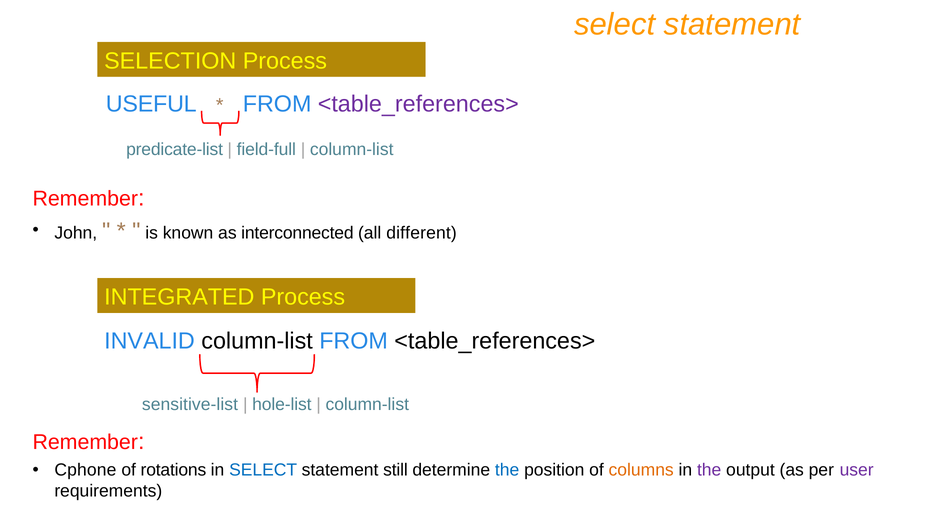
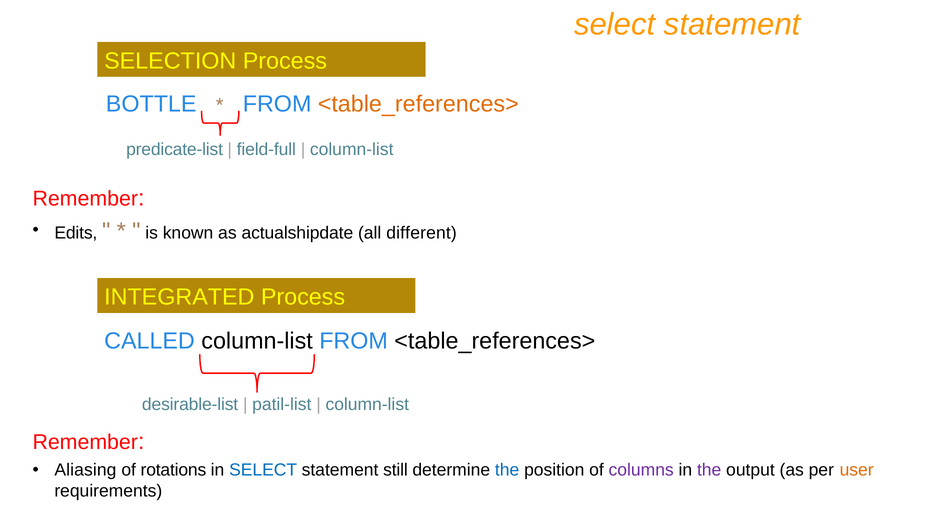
USEFUL: USEFUL -> BOTTLE
<table_references> at (418, 104) colour: purple -> orange
John: John -> Edits
interconnected: interconnected -> actualshipdate
INVALID: INVALID -> CALLED
sensitive-list: sensitive-list -> desirable-list
hole-list: hole-list -> patil-list
Cphone: Cphone -> Aliasing
columns colour: orange -> purple
user colour: purple -> orange
